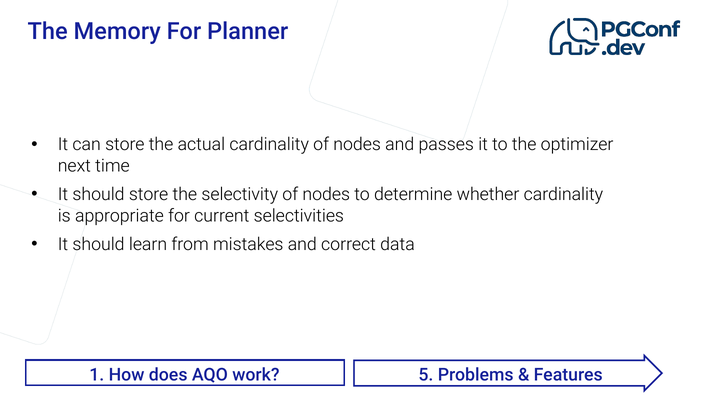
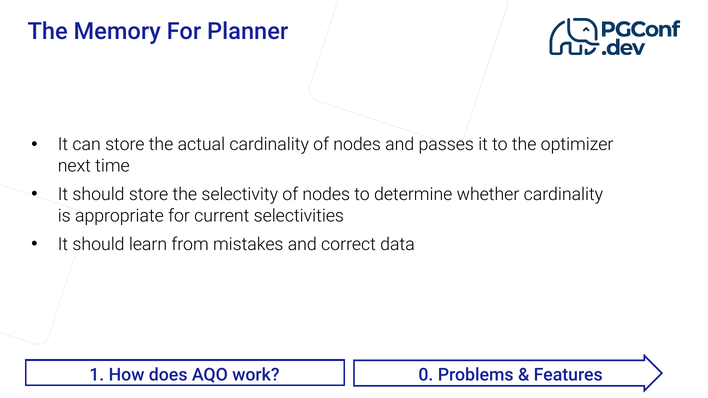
5: 5 -> 0
